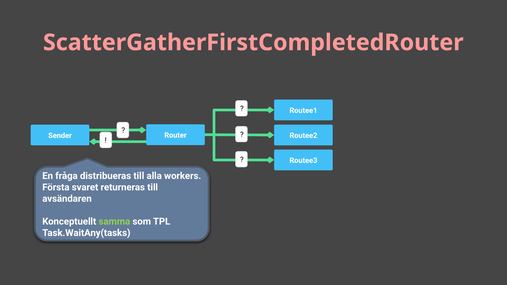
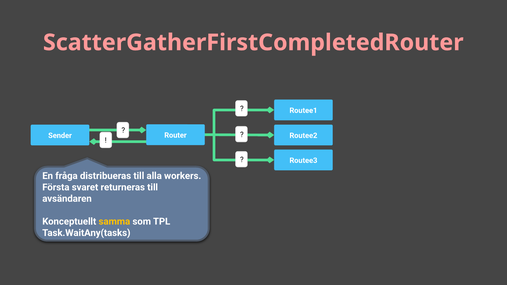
samma colour: light green -> yellow
